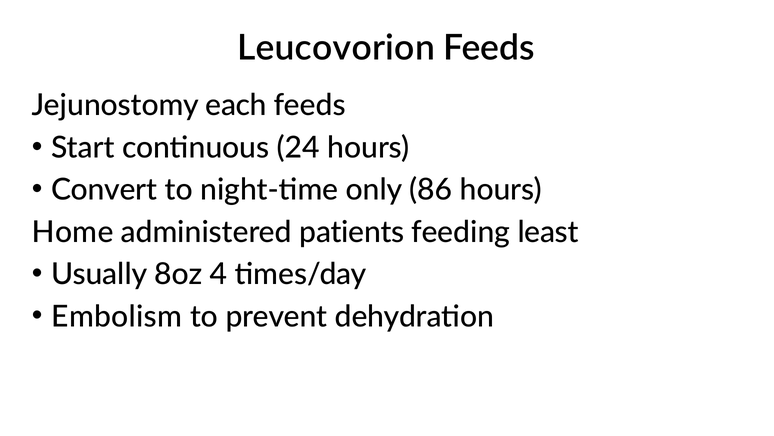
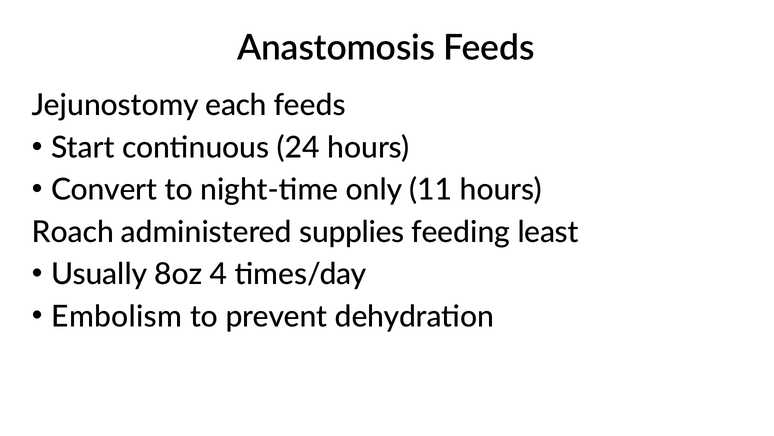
Leucovorion: Leucovorion -> Anastomosis
86: 86 -> 11
Home: Home -> Roach
patients: patients -> supplies
